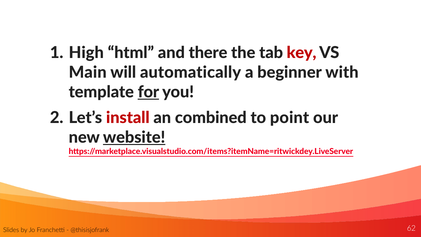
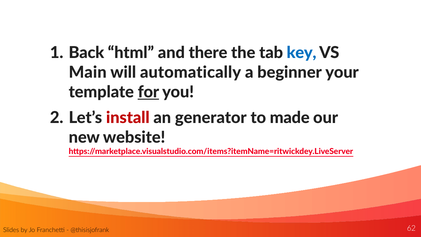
High: High -> Back
key colour: red -> blue
with: with -> your
combined: combined -> generator
point: point -> made
website underline: present -> none
